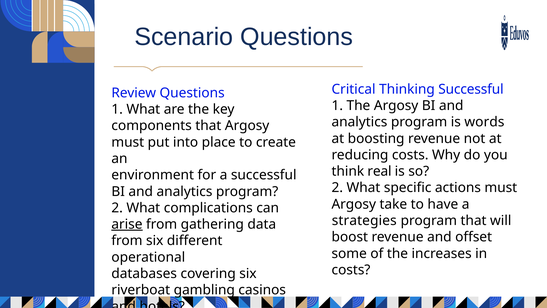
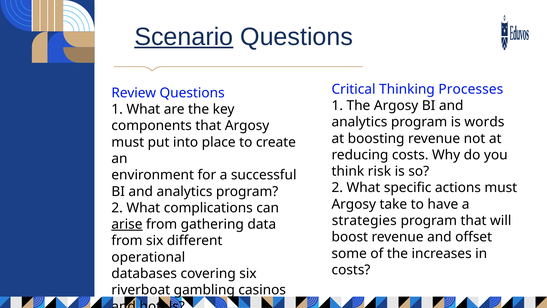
Scenario underline: none -> present
Thinking Successful: Successful -> Processes
real: real -> risk
